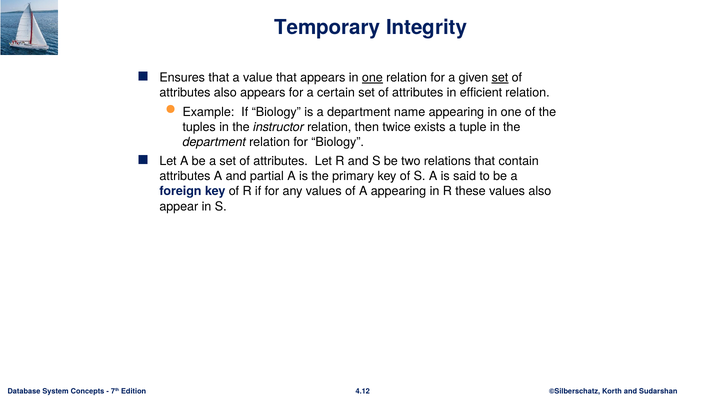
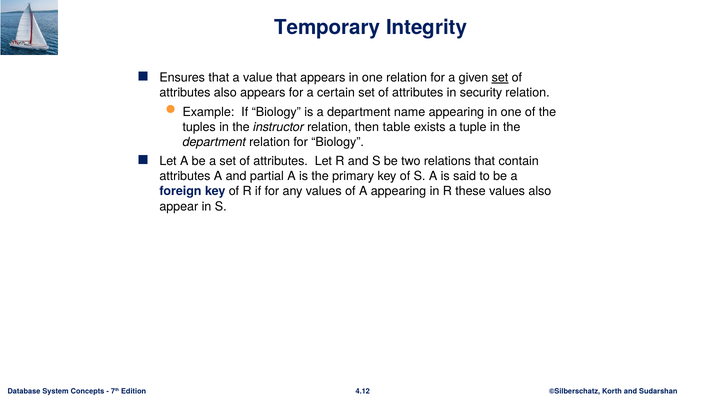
one at (372, 78) underline: present -> none
efficient: efficient -> security
twice: twice -> table
